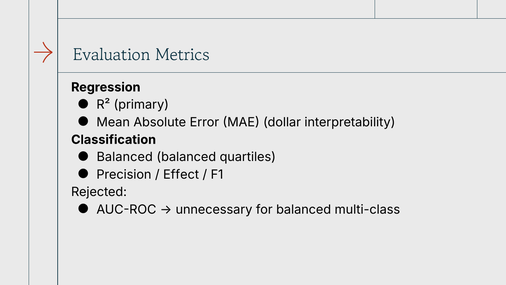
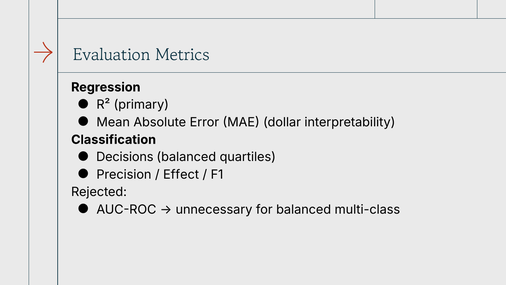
Balanced at (125, 157): Balanced -> Decisions
